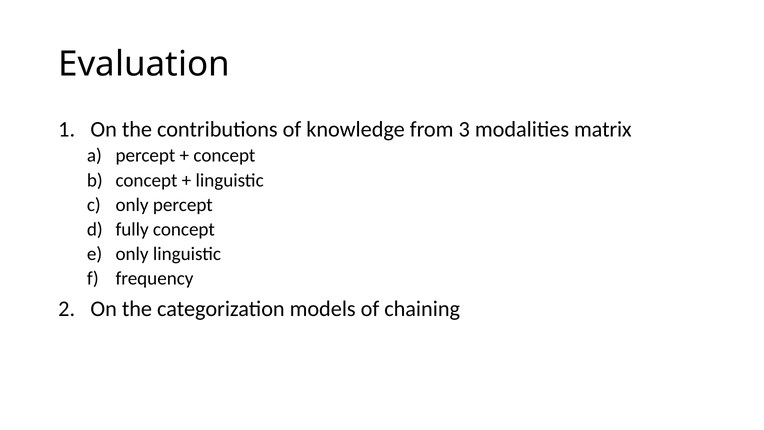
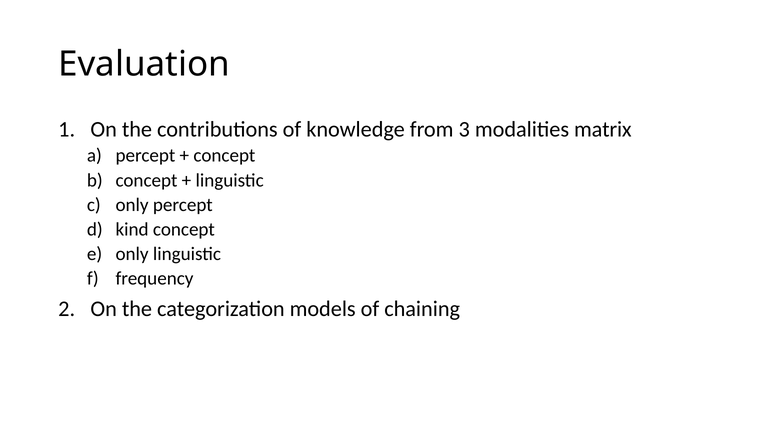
fully: fully -> kind
